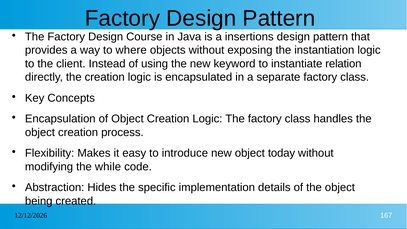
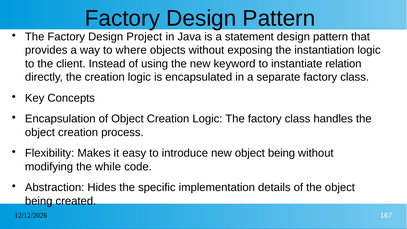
Course: Course -> Project
insertions: insertions -> statement
new object today: today -> being
